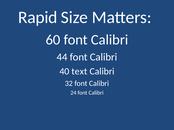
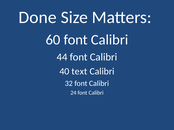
Rapid: Rapid -> Done
